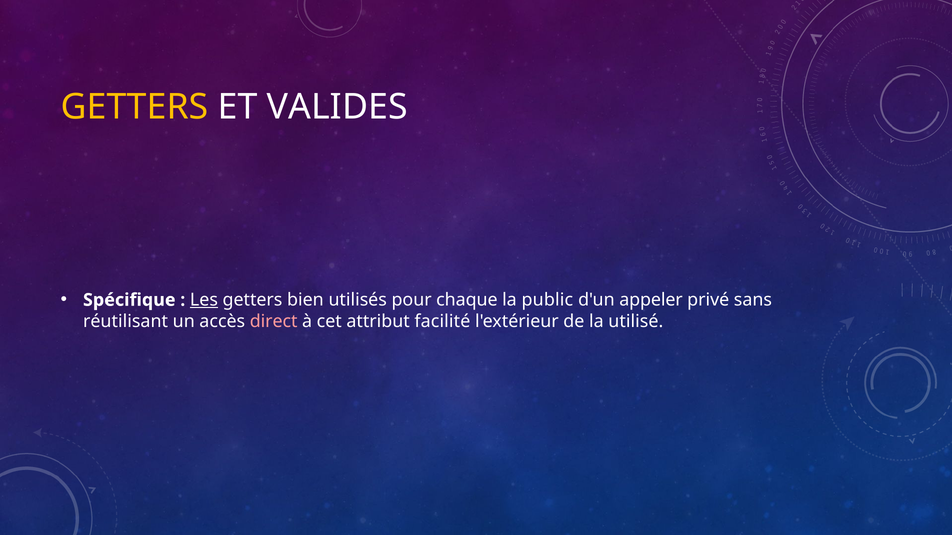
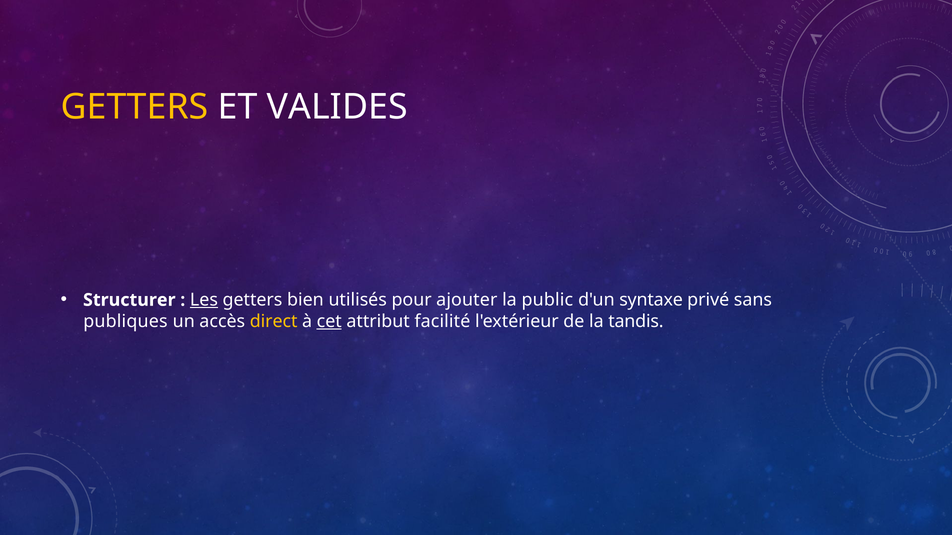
Spécifique: Spécifique -> Structurer
chaque: chaque -> ajouter
appeler: appeler -> syntaxe
réutilisant: réutilisant -> publiques
direct colour: pink -> yellow
cet underline: none -> present
utilisé: utilisé -> tandis
